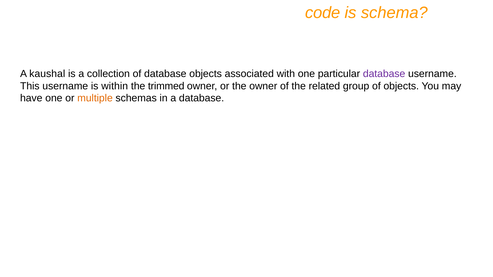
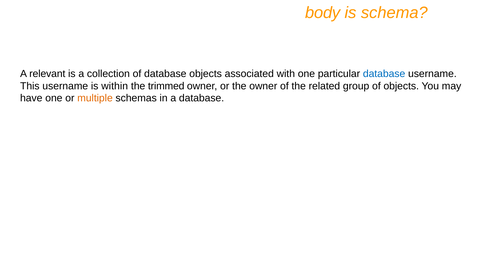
code: code -> body
kaushal: kaushal -> relevant
database at (384, 74) colour: purple -> blue
